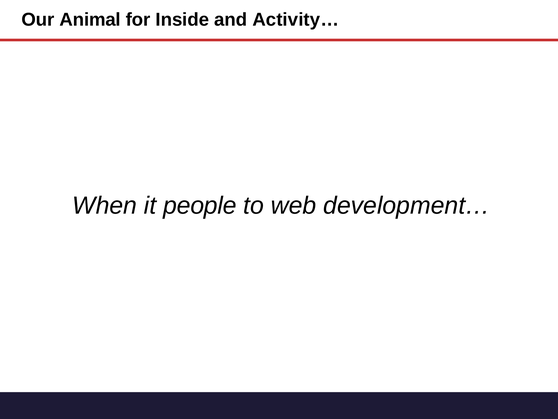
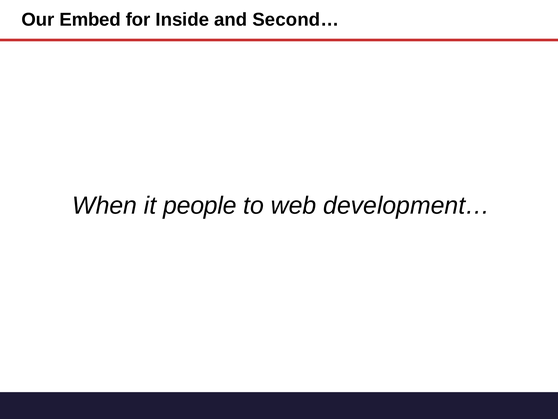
Animal: Animal -> Embed
Activity…: Activity… -> Second…
